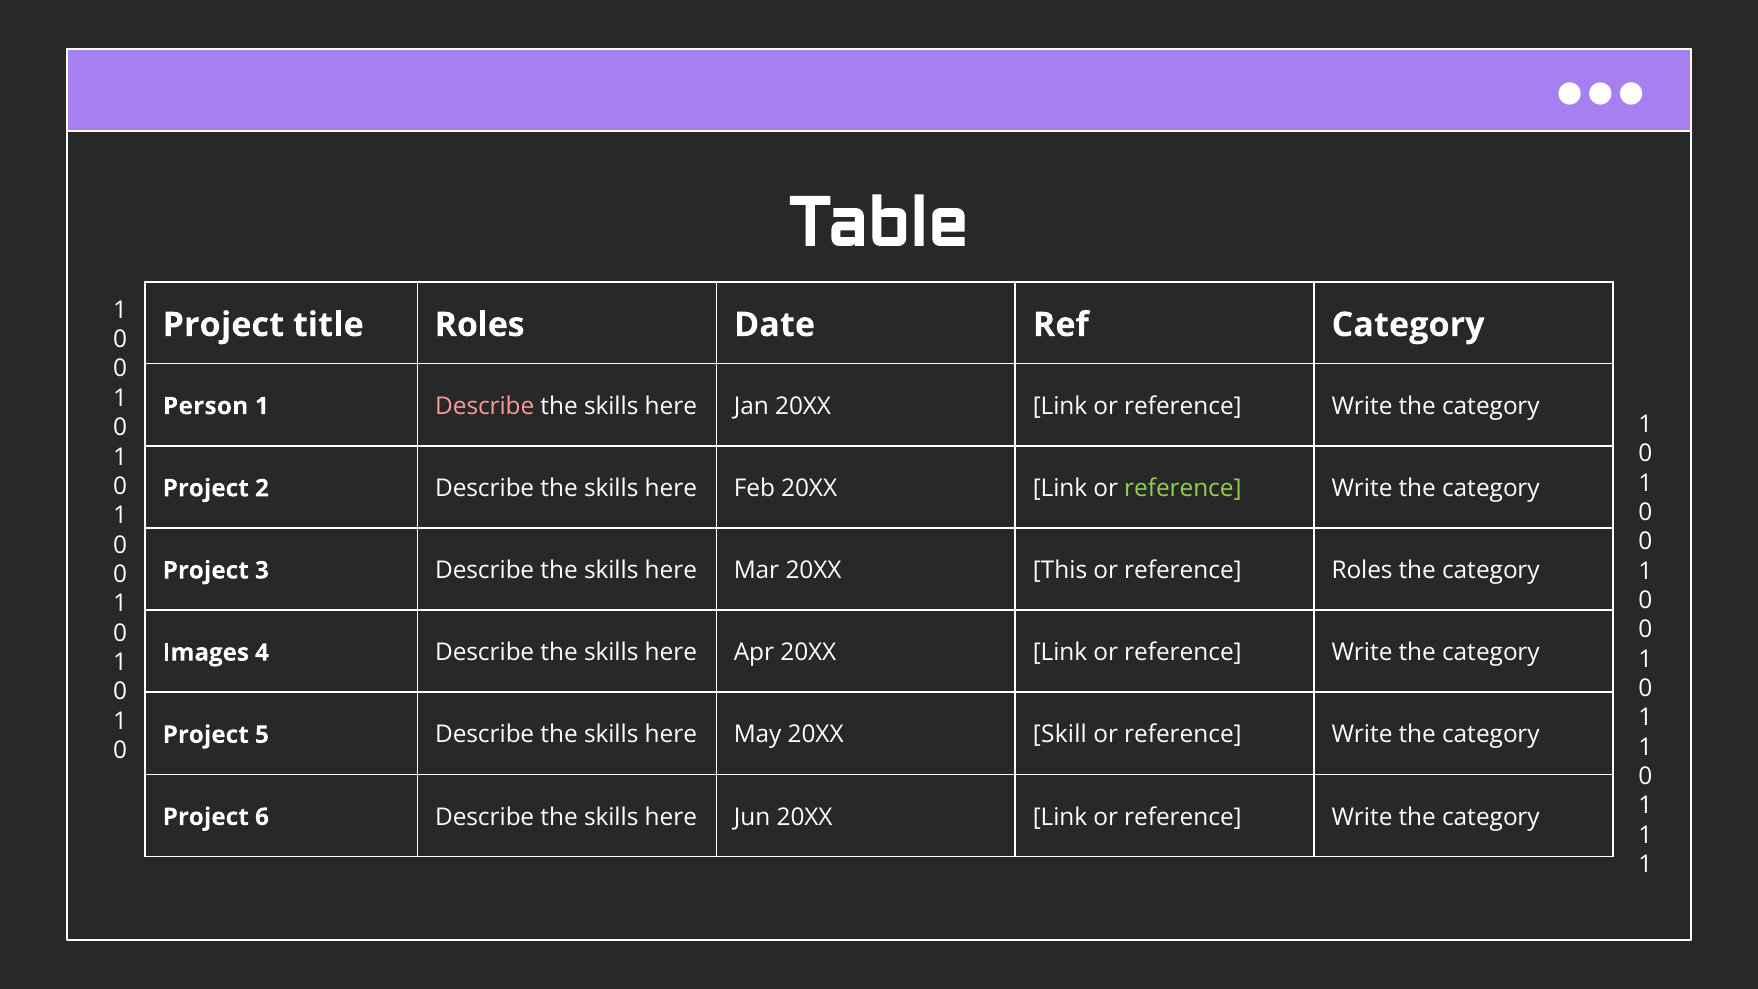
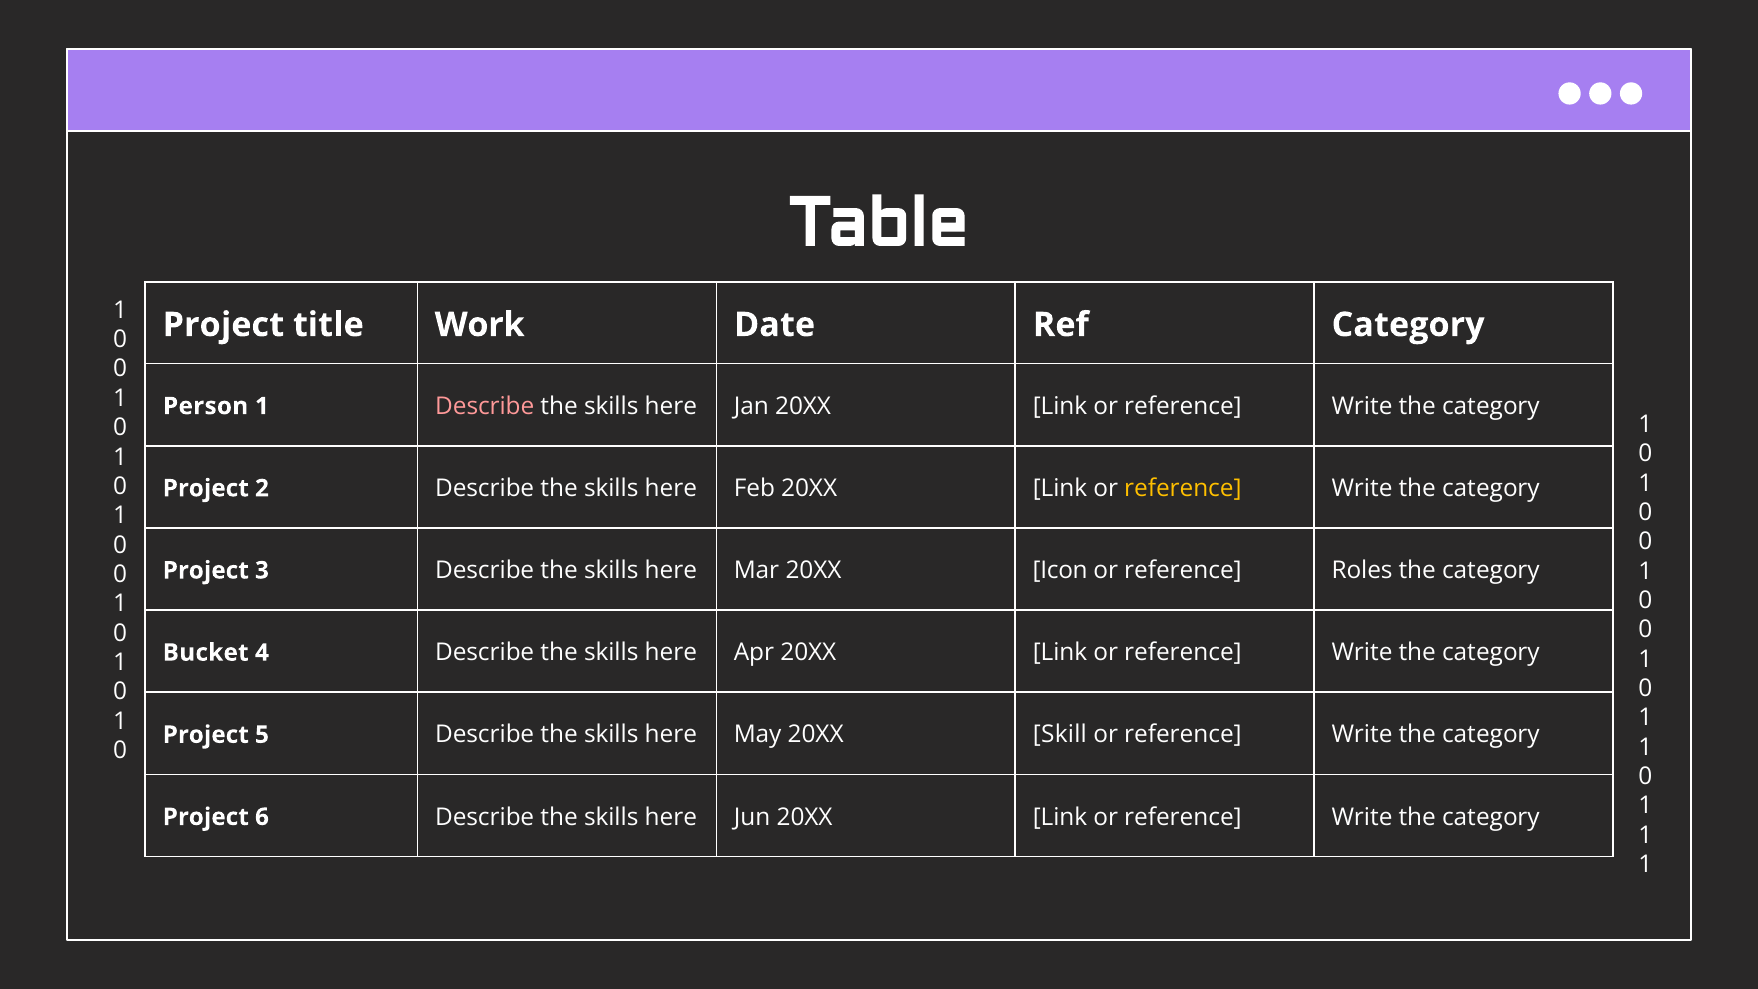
title Roles: Roles -> Work
reference at (1183, 488) colour: light green -> yellow
This: This -> Icon
Images: Images -> Bucket
